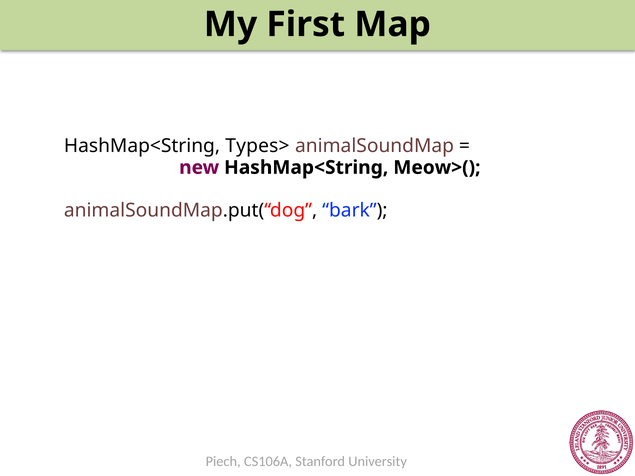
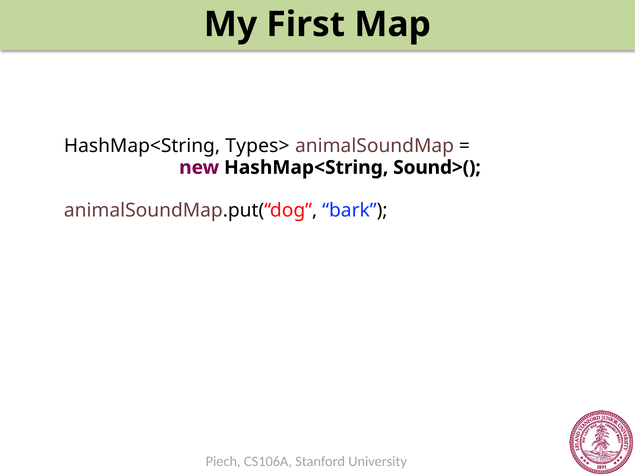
Meow>(: Meow>( -> Sound>(
